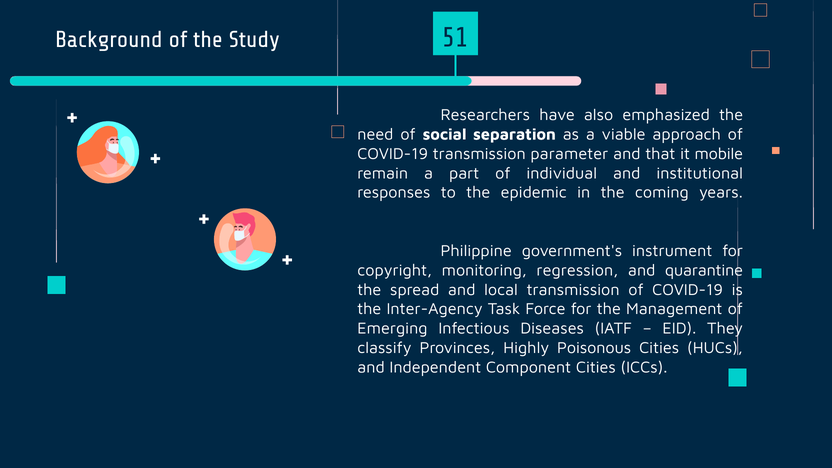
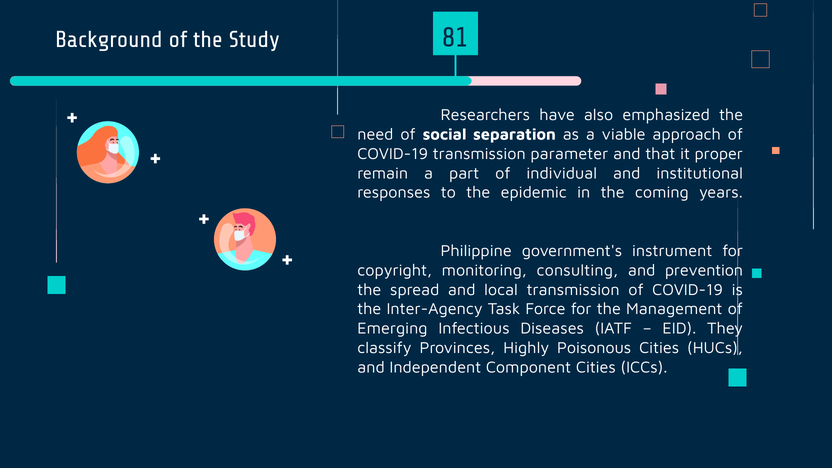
51: 51 -> 81
mobile: mobile -> proper
regression: regression -> consulting
quarantine: quarantine -> prevention
